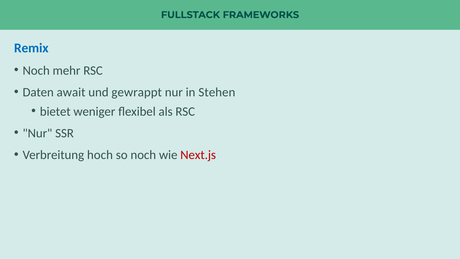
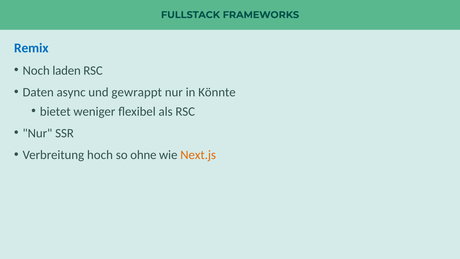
mehr: mehr -> laden
await: await -> async
Stehen: Stehen -> Könnte
so noch: noch -> ohne
Next.js colour: red -> orange
